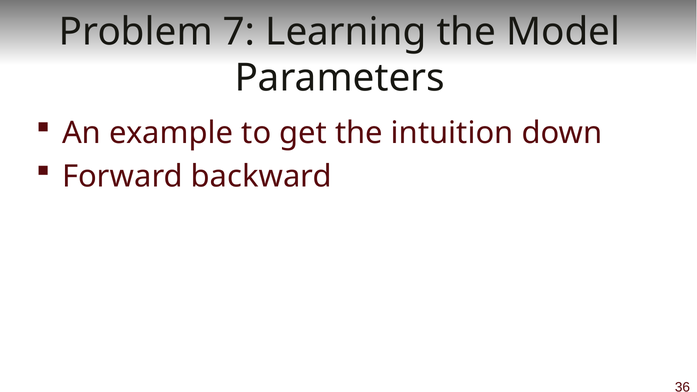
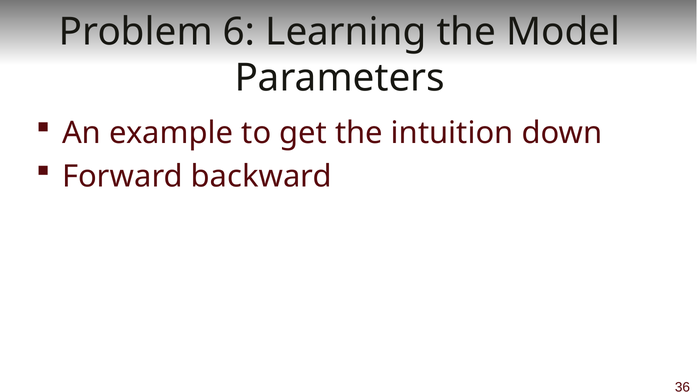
7: 7 -> 6
